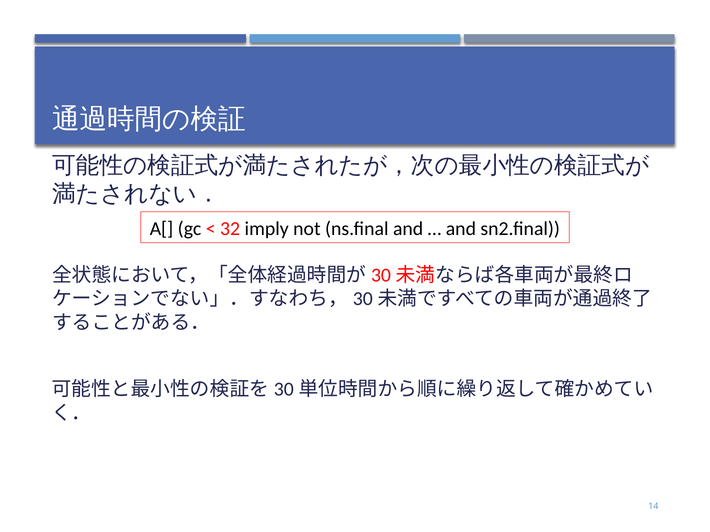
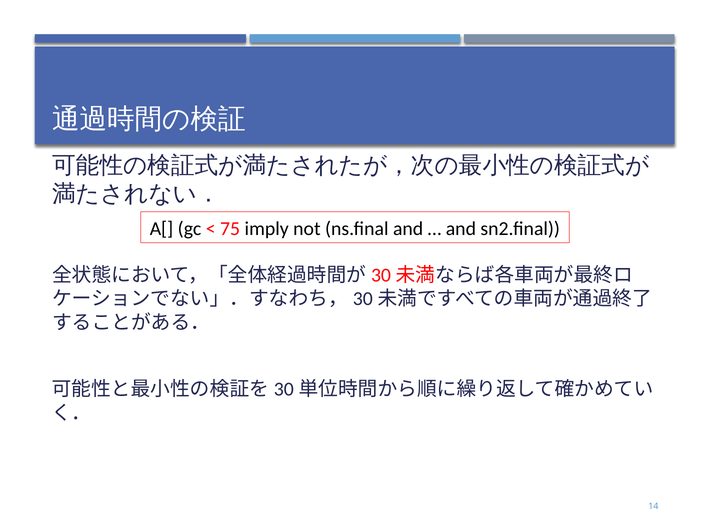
32: 32 -> 75
